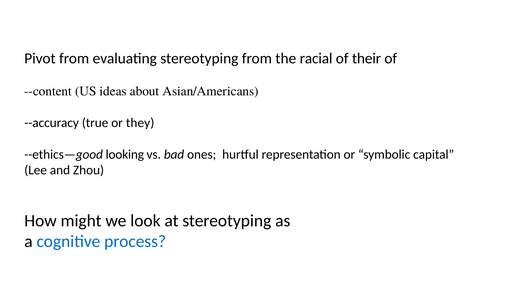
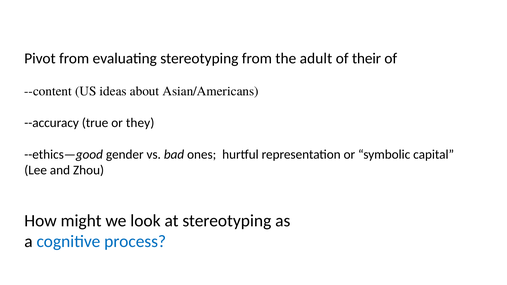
racial: racial -> adult
looking: looking -> gender
